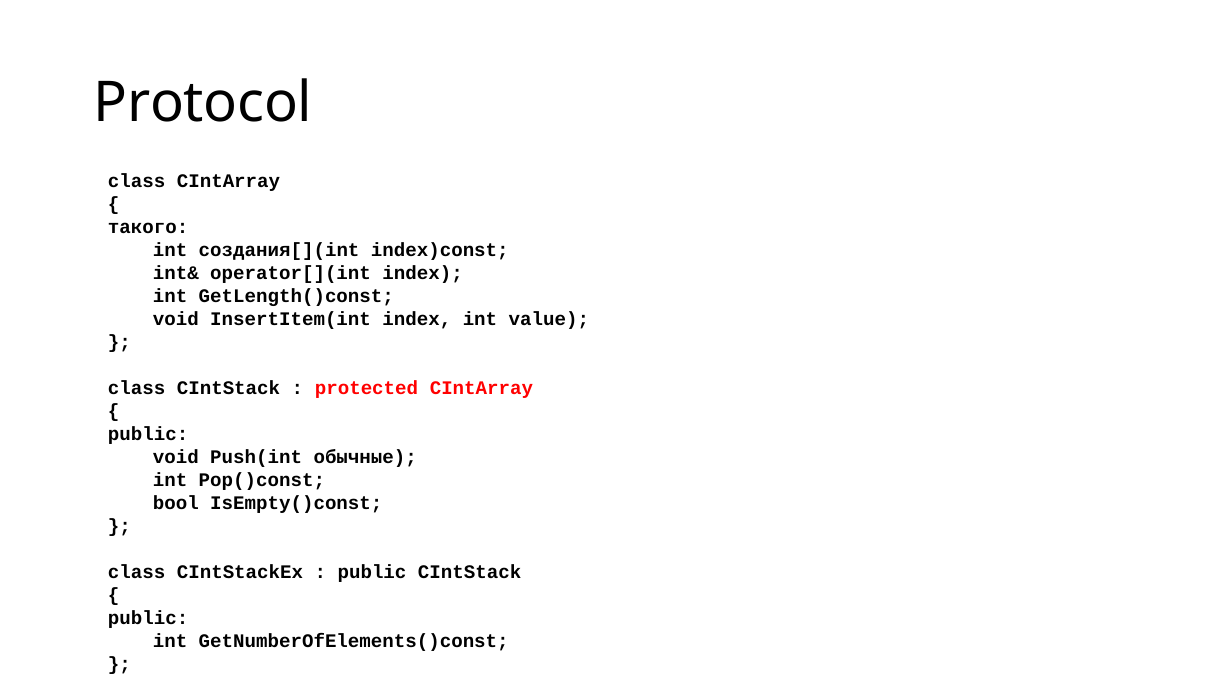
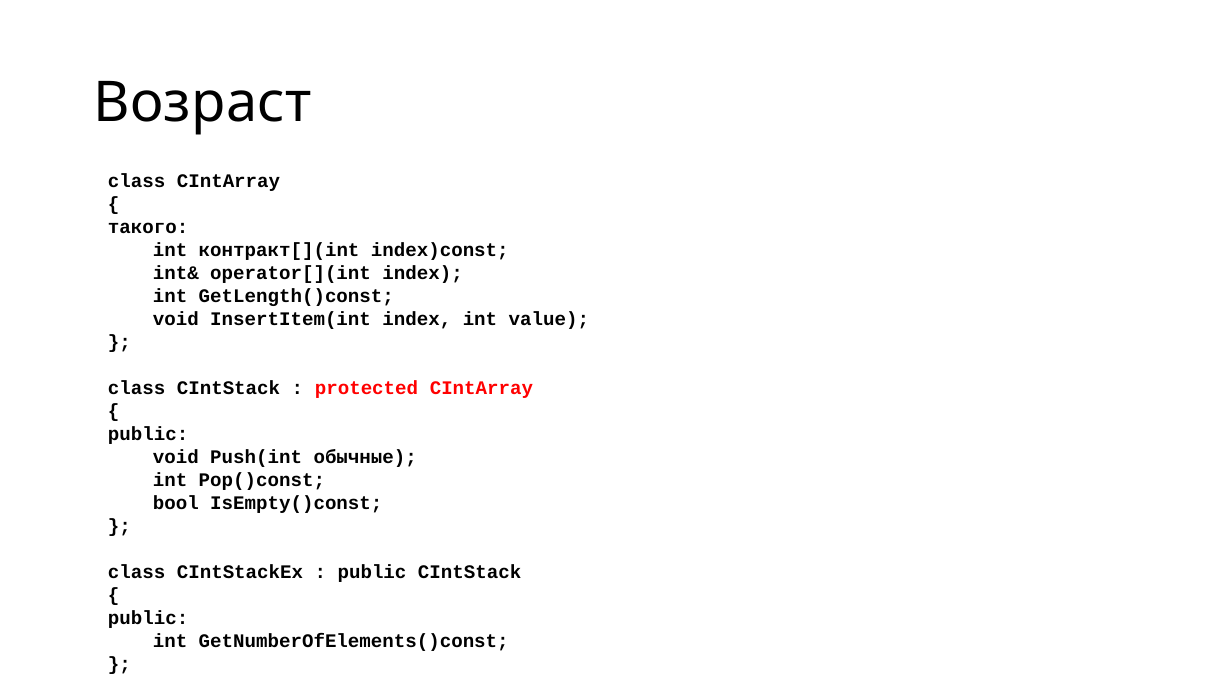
Protocol: Protocol -> Возраст
создания[](int: создания[](int -> контракт[](int
